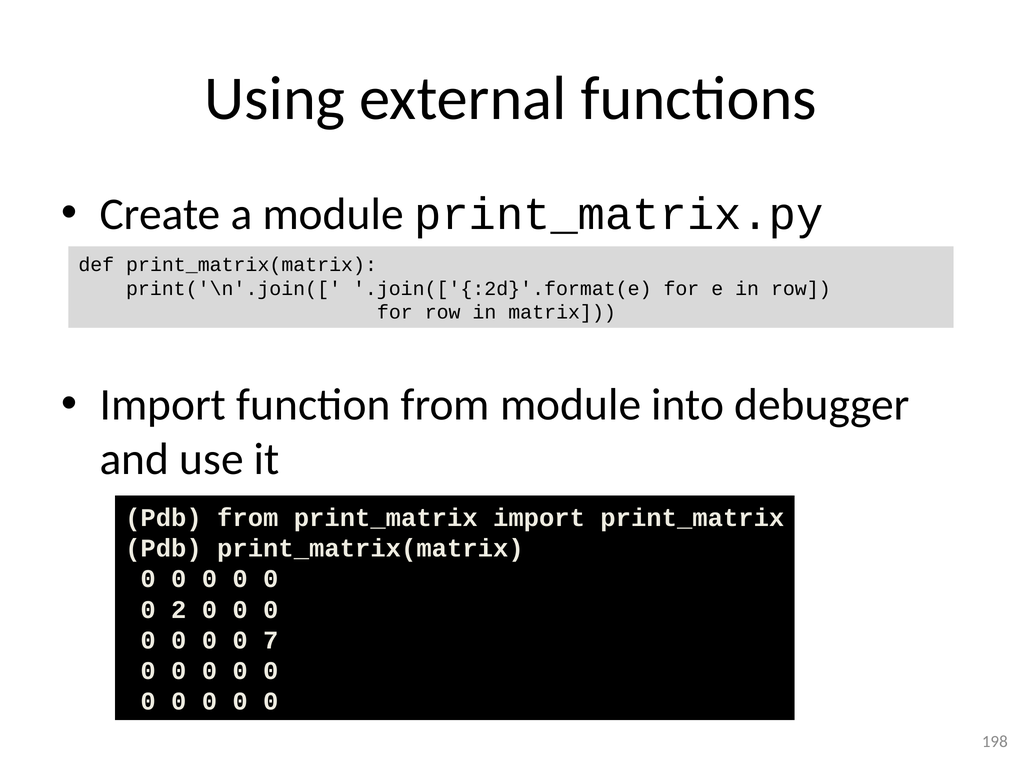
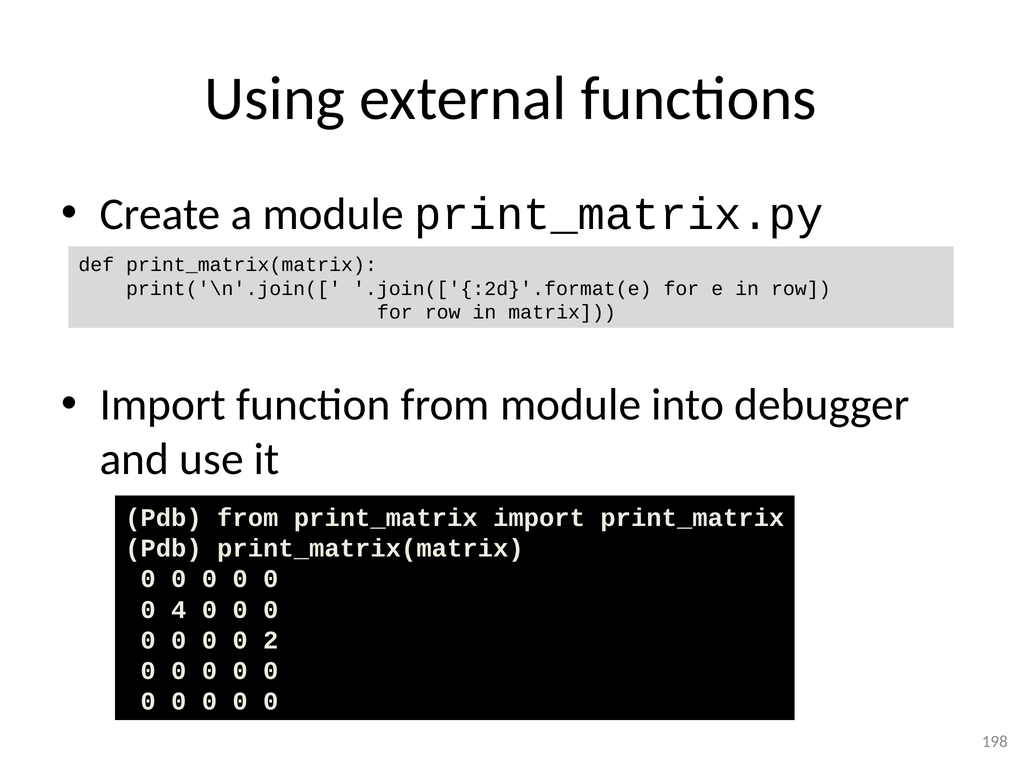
2: 2 -> 4
7: 7 -> 2
